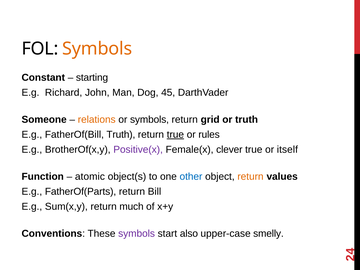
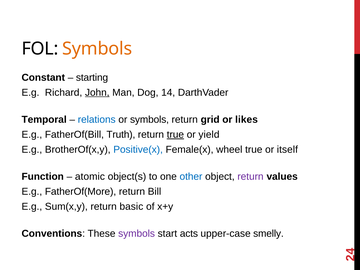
John underline: none -> present
45: 45 -> 14
Someone: Someone -> Temporal
relations colour: orange -> blue
or truth: truth -> likes
rules: rules -> yield
Positive(x colour: purple -> blue
clever: clever -> wheel
return at (250, 177) colour: orange -> purple
FatherOf(Parts: FatherOf(Parts -> FatherOf(More
much: much -> basic
also: also -> acts
